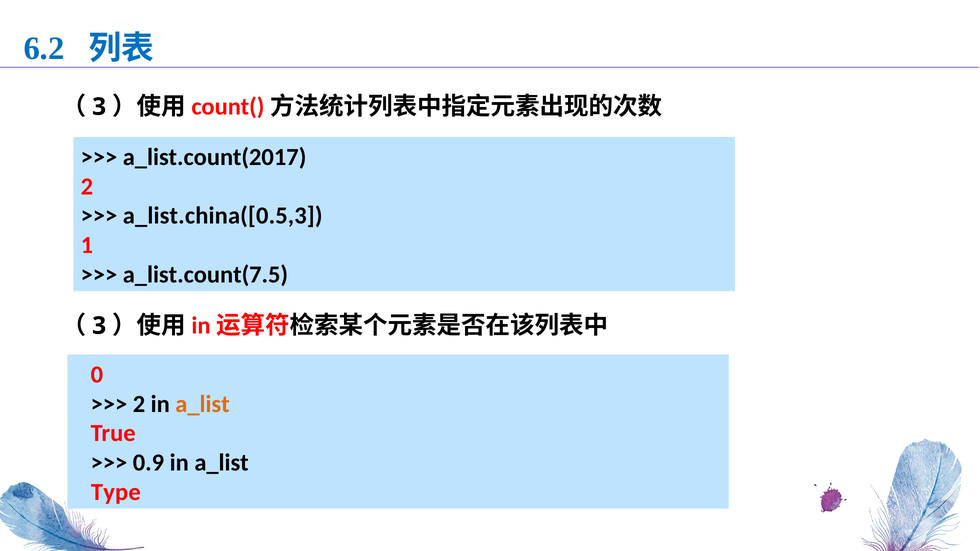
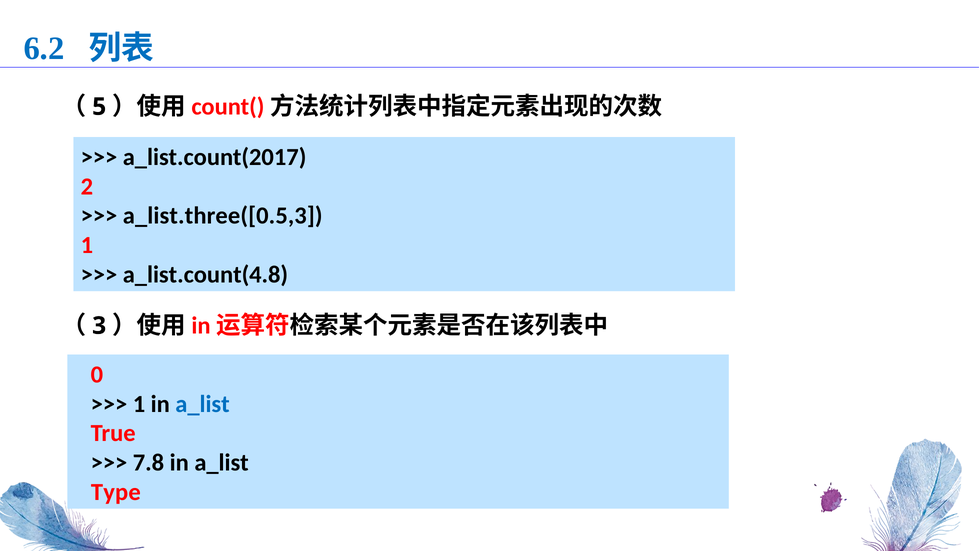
3 at (99, 107): 3 -> 5
a_list.china([0.5,3: a_list.china([0.5,3 -> a_list.three([0.5,3
a_list.count(7.5: a_list.count(7.5 -> a_list.count(4.8
2 at (139, 404): 2 -> 1
a_list at (203, 404) colour: orange -> blue
0.9: 0.9 -> 7.8
